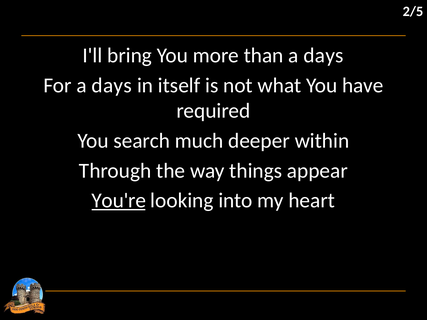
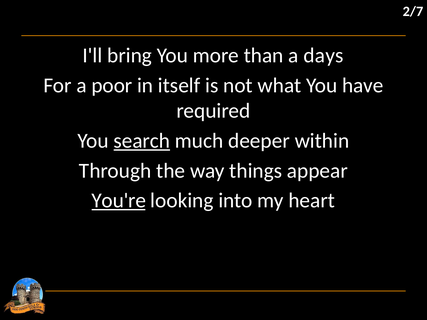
2/5: 2/5 -> 2/7
For a days: days -> poor
search underline: none -> present
